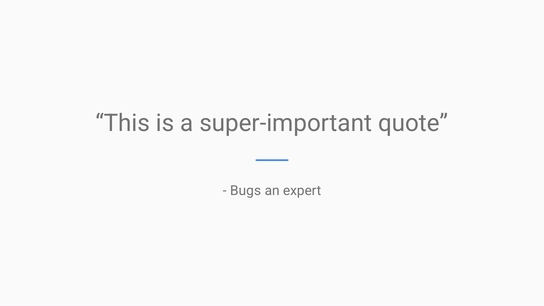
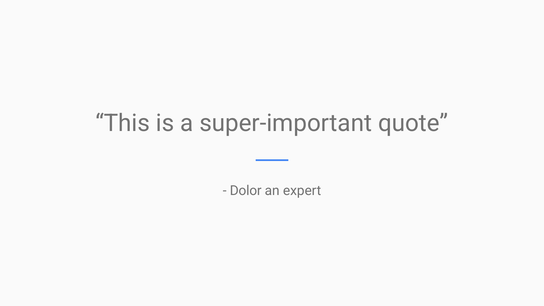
Bugs: Bugs -> Dolor
